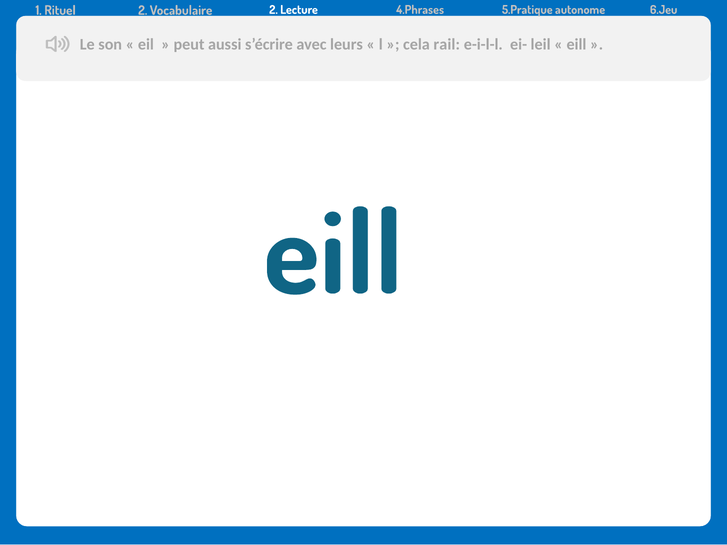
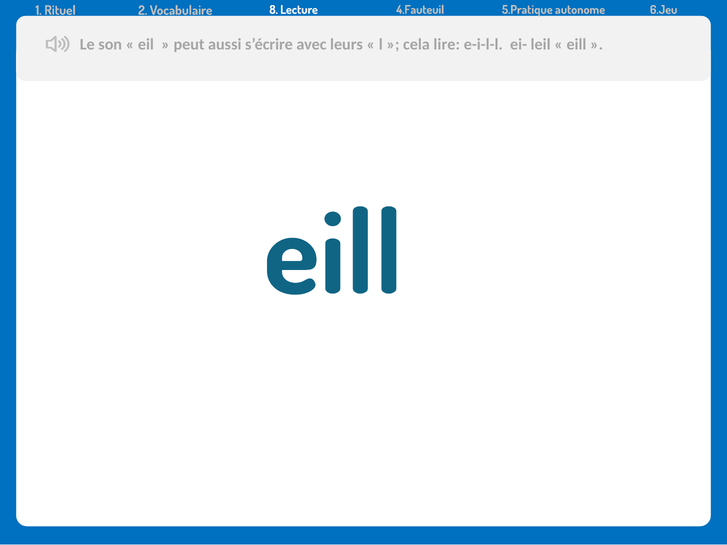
Vocabulaire 2: 2 -> 8
4.Phrases: 4.Phrases -> 4.Fauteuil
rail: rail -> lire
